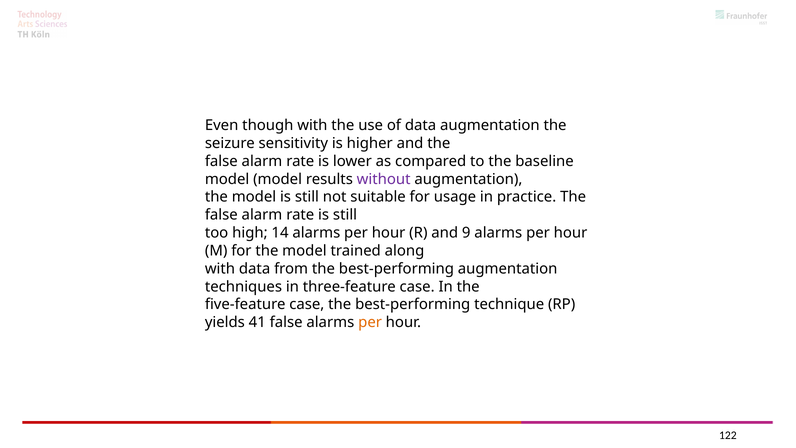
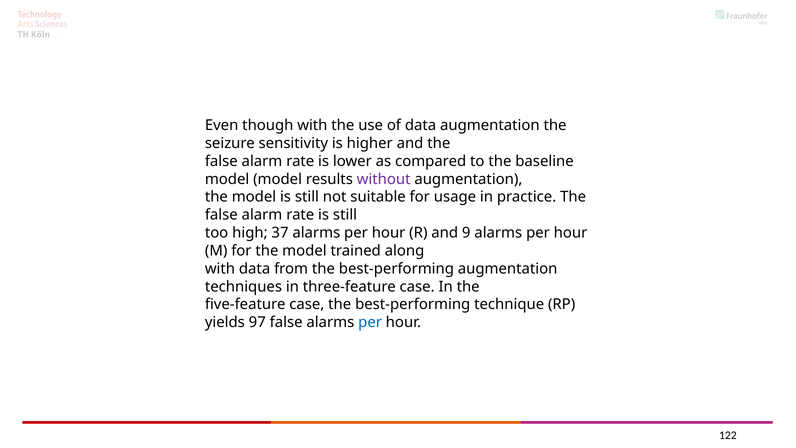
14: 14 -> 37
41: 41 -> 97
per at (370, 322) colour: orange -> blue
